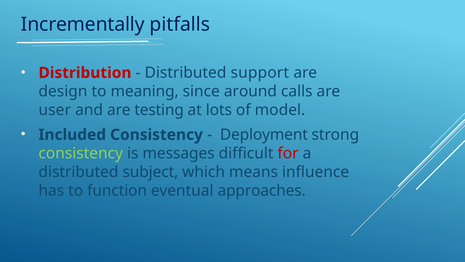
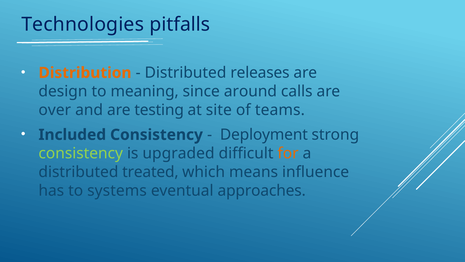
Incrementally: Incrementally -> Technologies
Distribution colour: red -> orange
support: support -> releases
user: user -> over
lots: lots -> site
model: model -> teams
messages: messages -> upgraded
for colour: red -> orange
subject: subject -> treated
function: function -> systems
